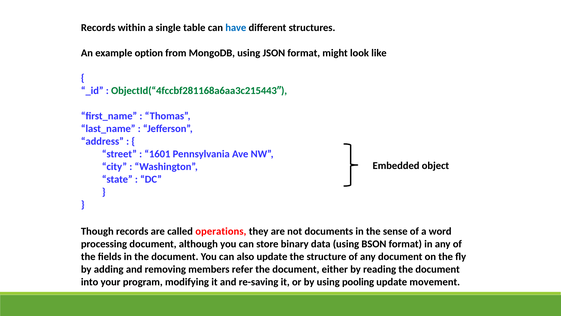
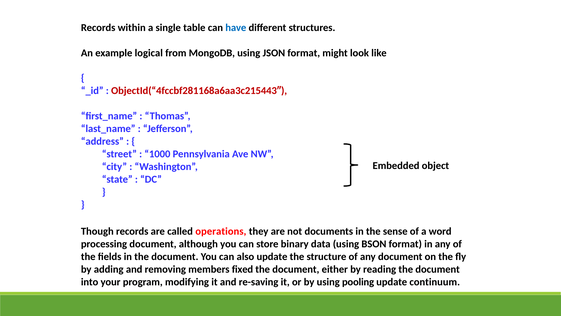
option: option -> logical
ObjectId(“4fccbf281168a6aa3c215443″ colour: green -> red
1601: 1601 -> 1000
refer: refer -> fixed
movement: movement -> continuum
